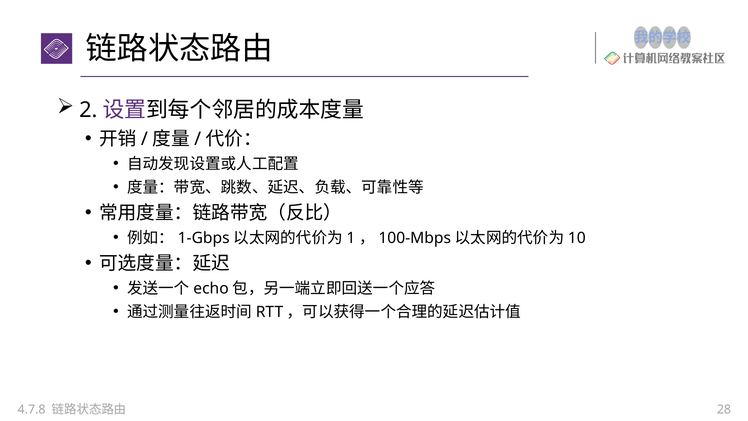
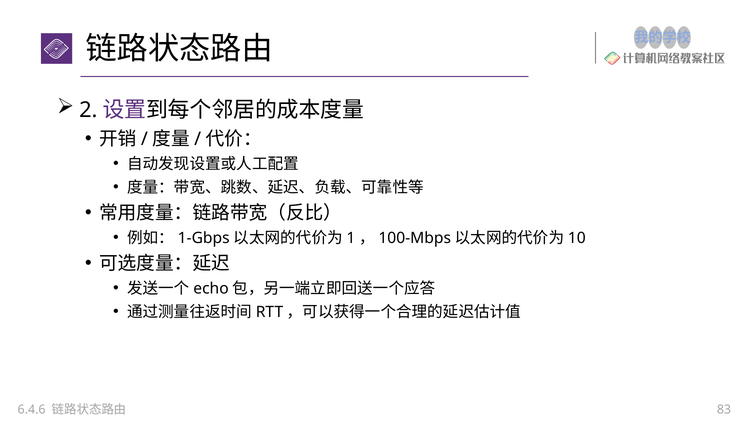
4.7.8: 4.7.8 -> 6.4.6
28: 28 -> 83
